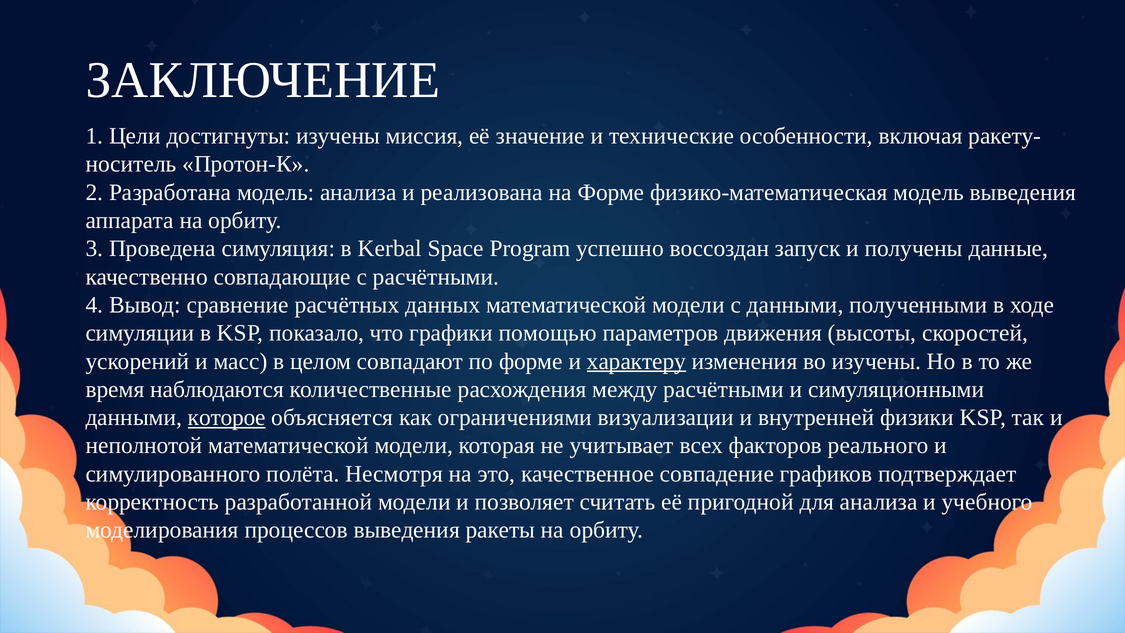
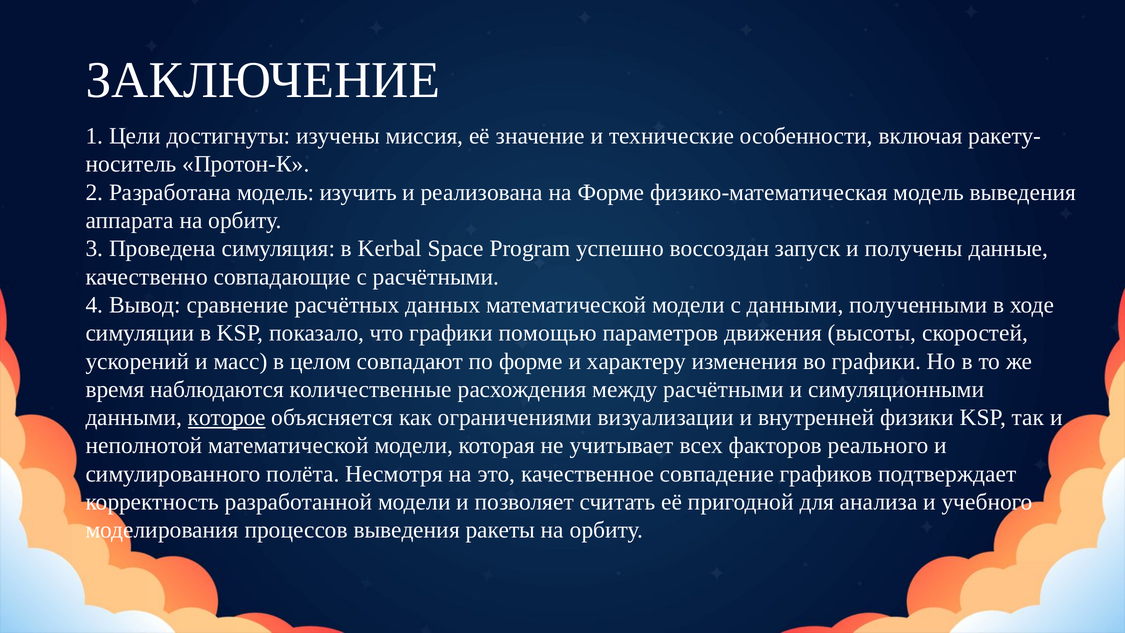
модель анализа: анализа -> изучить
характеру underline: present -> none
во изучены: изучены -> графики
